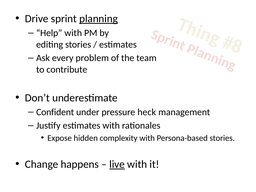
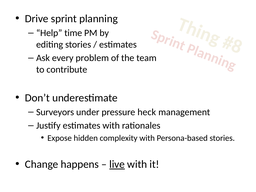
planning underline: present -> none
Help with: with -> time
Confident: Confident -> Surveyors
